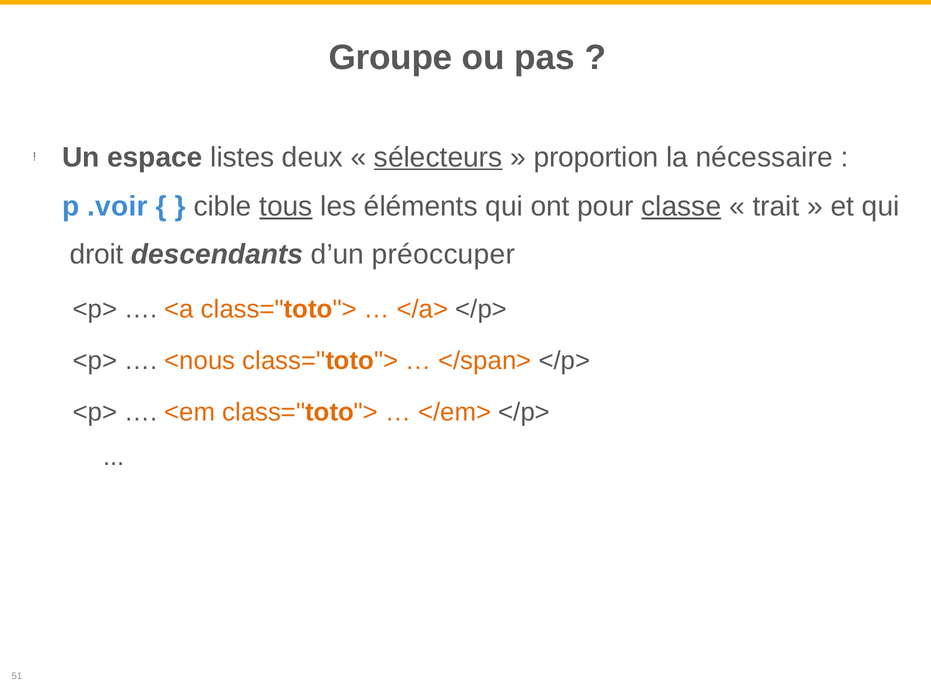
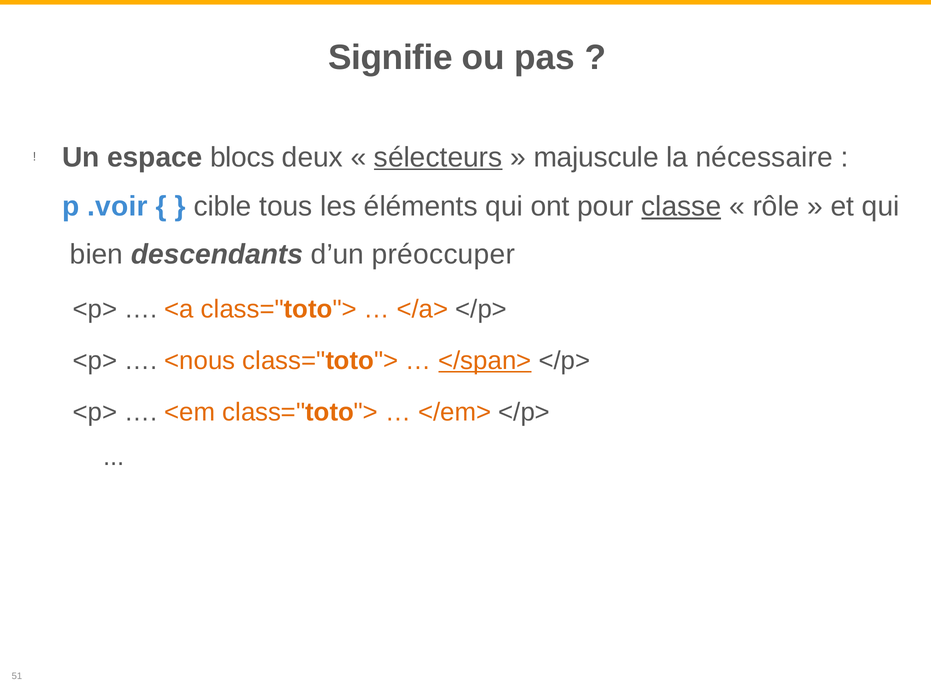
Groupe: Groupe -> Signifie
listes: listes -> blocs
proportion: proportion -> majuscule
tous underline: present -> none
trait: trait -> rôle
droit: droit -> bien
</span> underline: none -> present
